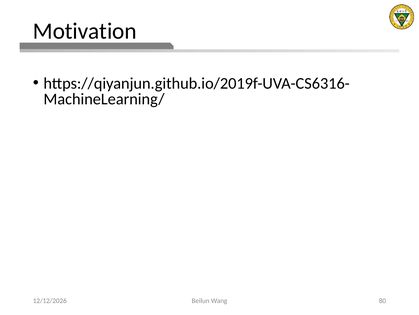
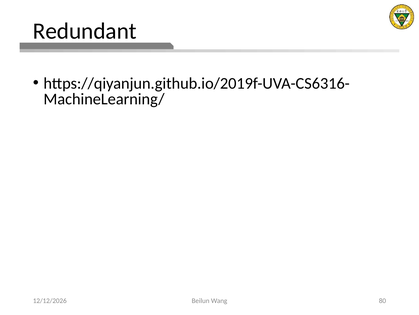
Motivation: Motivation -> Redundant
